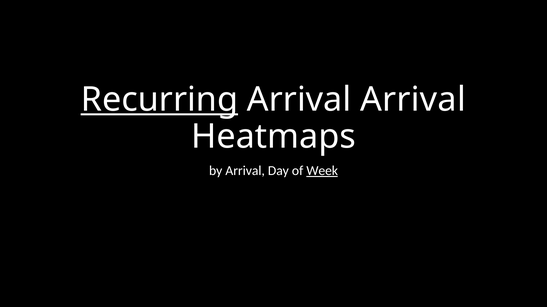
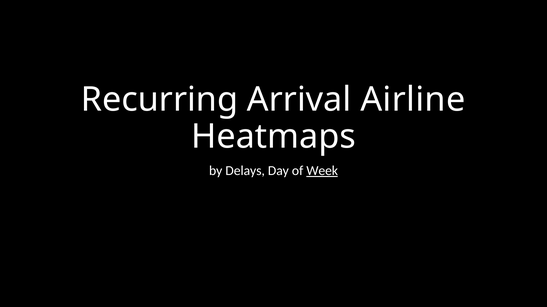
Recurring underline: present -> none
Arrival Arrival: Arrival -> Airline
by Arrival: Arrival -> Delays
